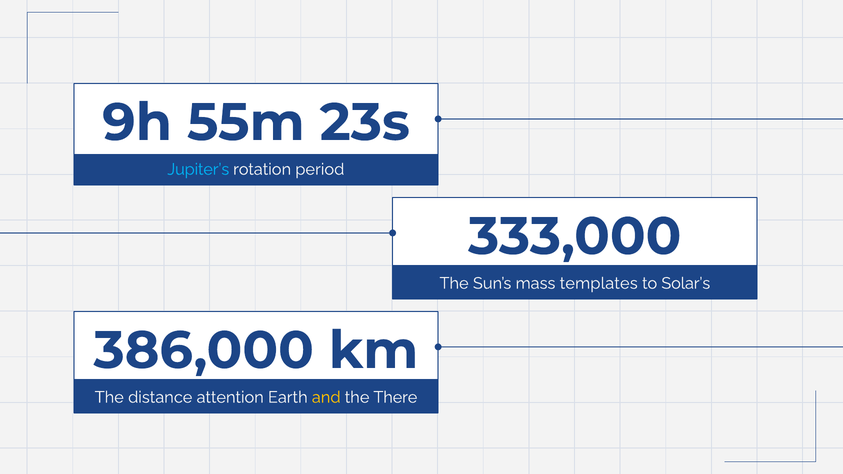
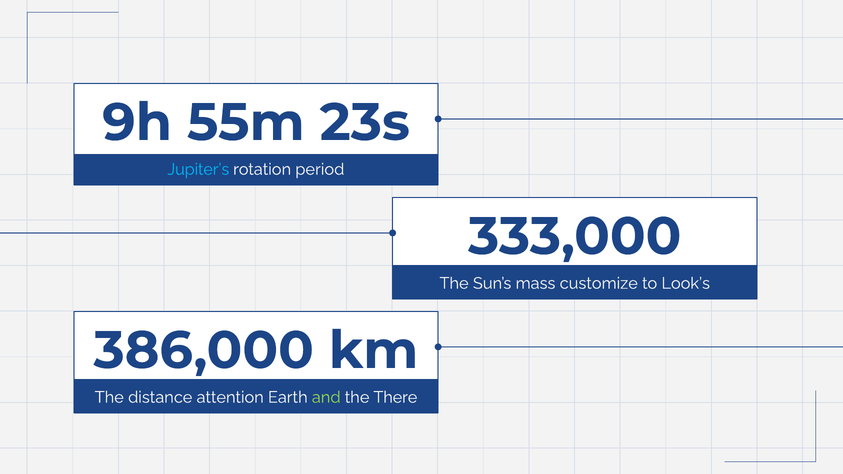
templates: templates -> customize
Solar’s: Solar’s -> Look’s
and colour: yellow -> light green
